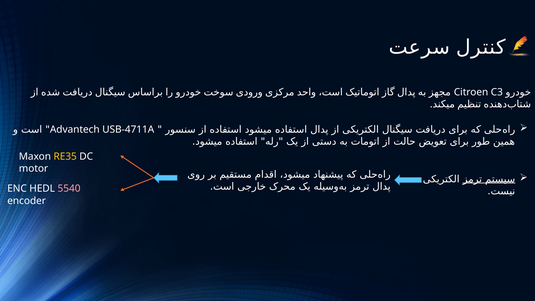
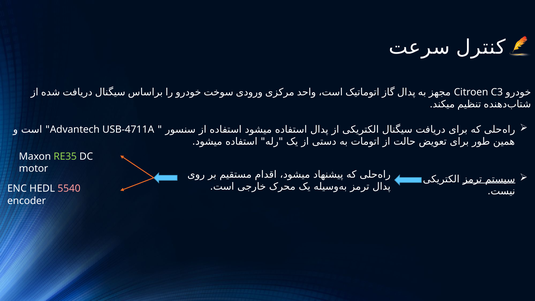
RE35 colour: yellow -> light green
